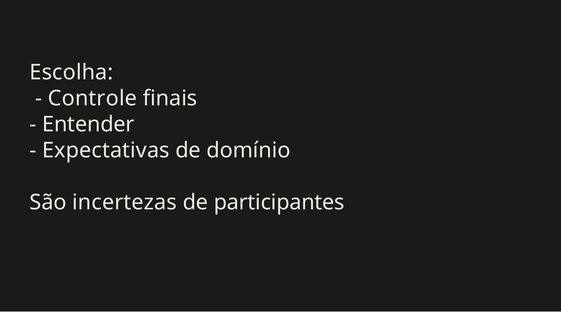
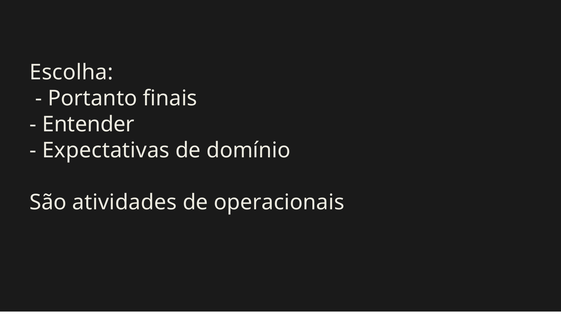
Controle: Controle -> Portanto
incertezas: incertezas -> atividades
participantes: participantes -> operacionais
